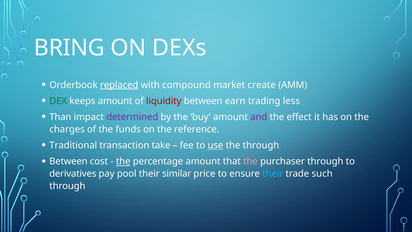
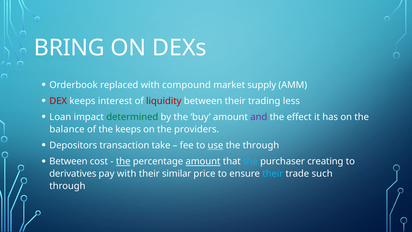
replaced underline: present -> none
create: create -> supply
DEX colour: green -> red
keeps amount: amount -> interest
between earn: earn -> their
Than: Than -> Loan
determined colour: purple -> green
charges: charges -> balance
the funds: funds -> keeps
reference: reference -> providers
Traditional: Traditional -> Depositors
amount at (203, 161) underline: none -> present
the at (250, 161) colour: pink -> light blue
purchaser through: through -> creating
pay pool: pool -> with
